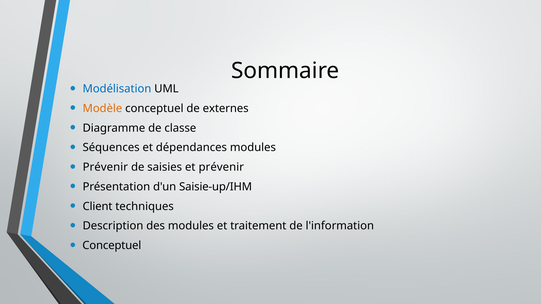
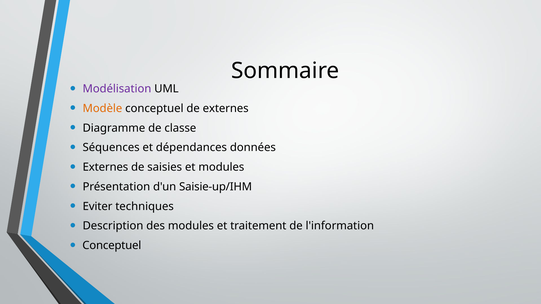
Modélisation colour: blue -> purple
dépendances modules: modules -> données
Prévenir at (105, 167): Prévenir -> Externes
et prévenir: prévenir -> modules
Client: Client -> Eviter
